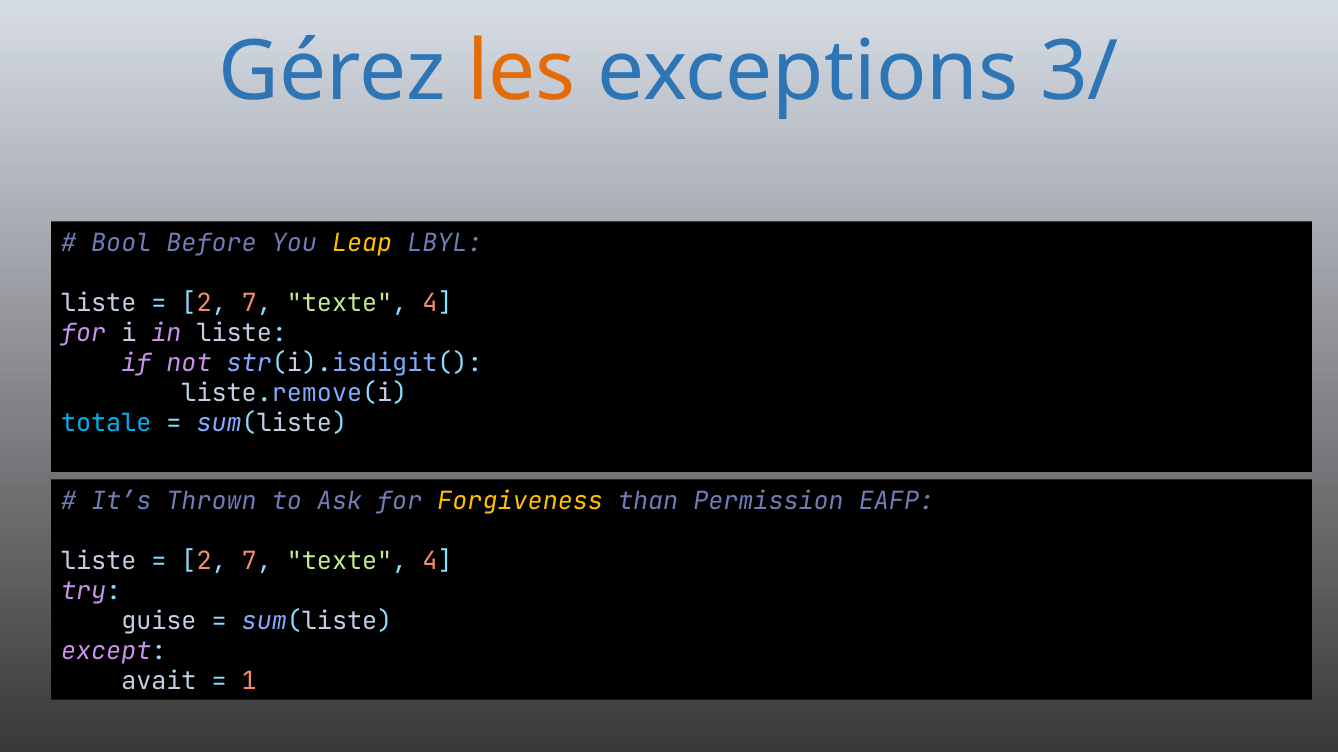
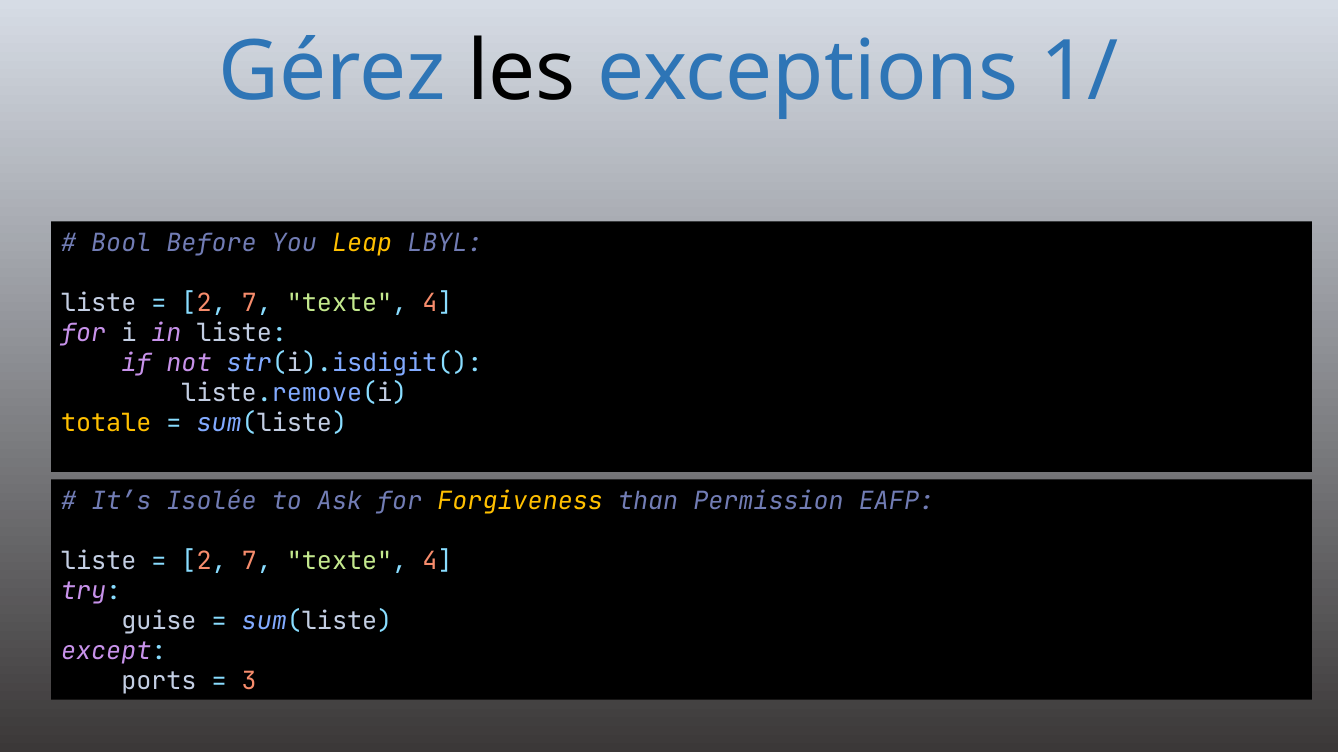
les colour: orange -> black
3/: 3/ -> 1/
totale colour: light blue -> yellow
Thrown: Thrown -> Isolée
avait: avait -> ports
1: 1 -> 3
